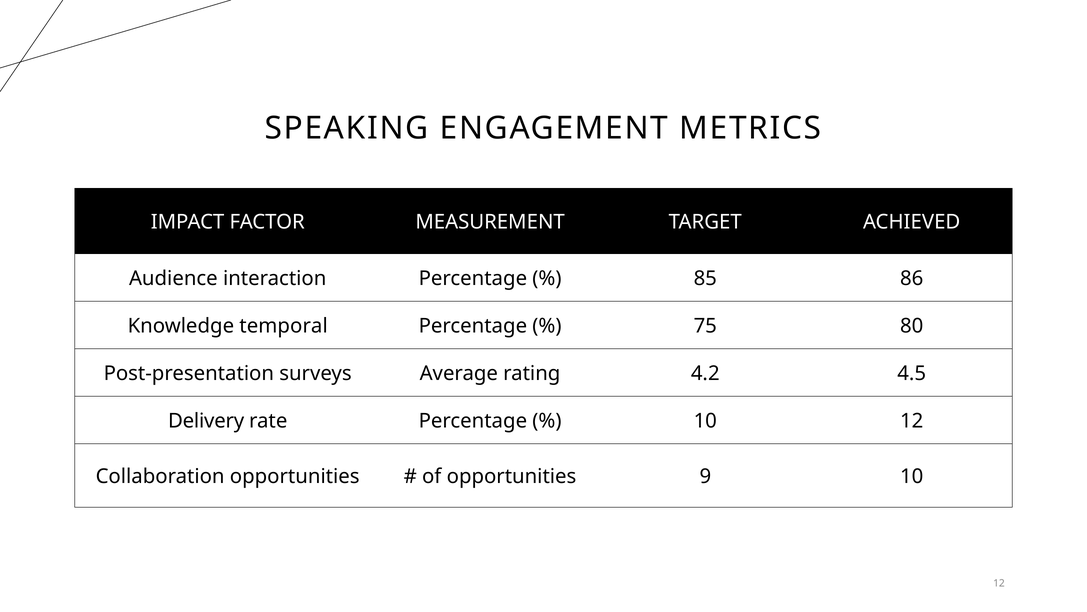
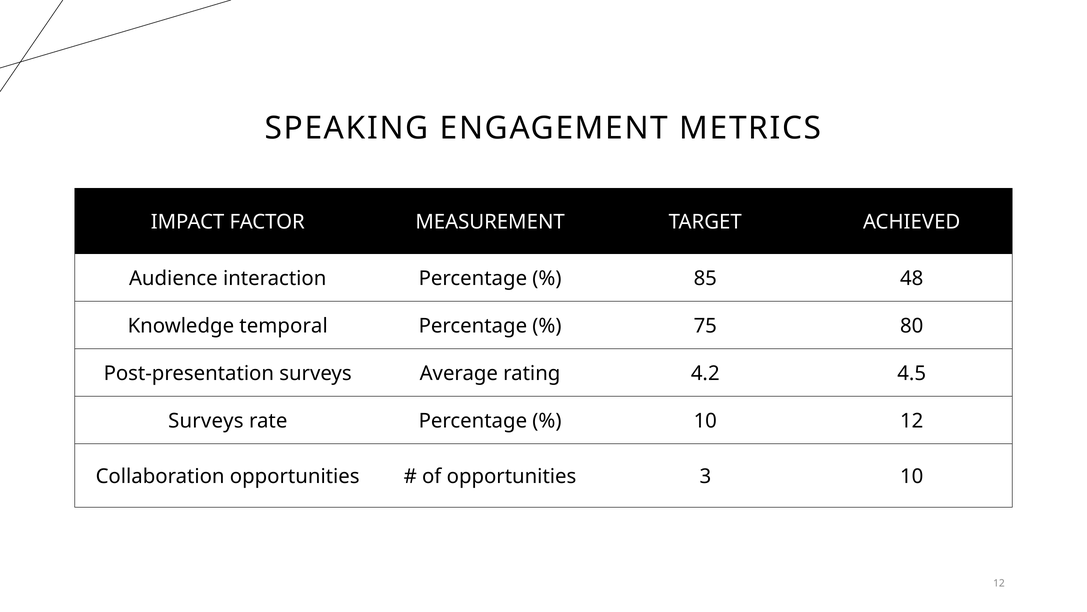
86: 86 -> 48
Delivery at (206, 421): Delivery -> Surveys
9: 9 -> 3
